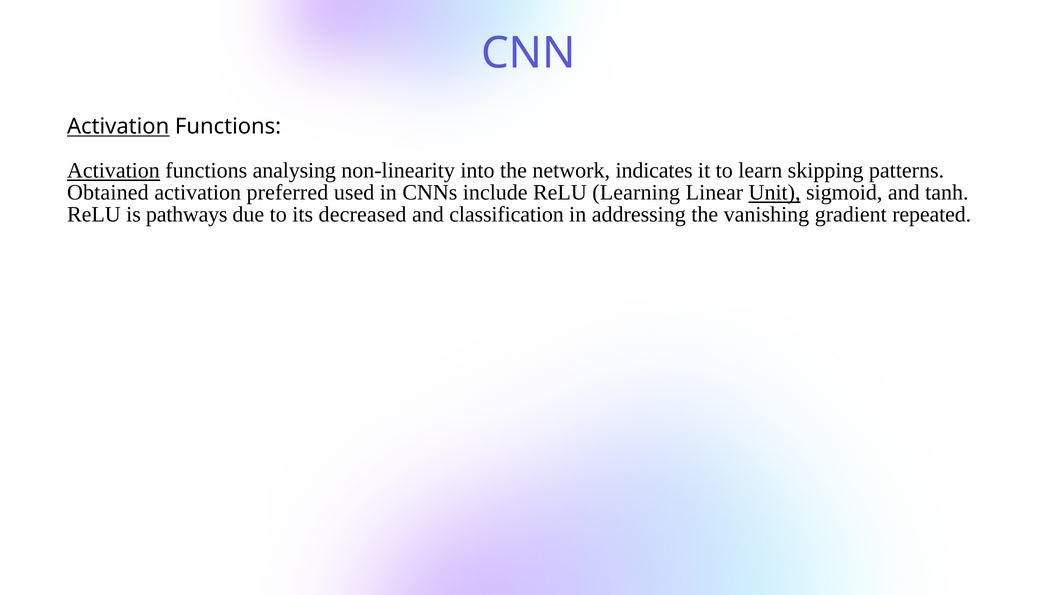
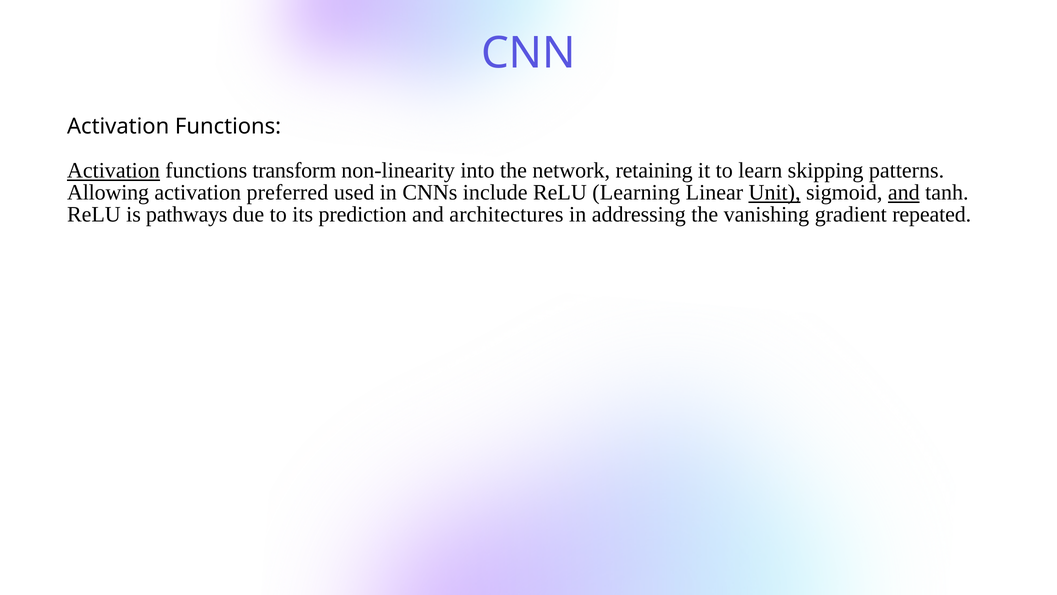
Activation at (118, 126) underline: present -> none
analysing: analysing -> transform
indicates: indicates -> retaining
Obtained: Obtained -> Allowing
and at (904, 193) underline: none -> present
decreased: decreased -> prediction
classification: classification -> architectures
